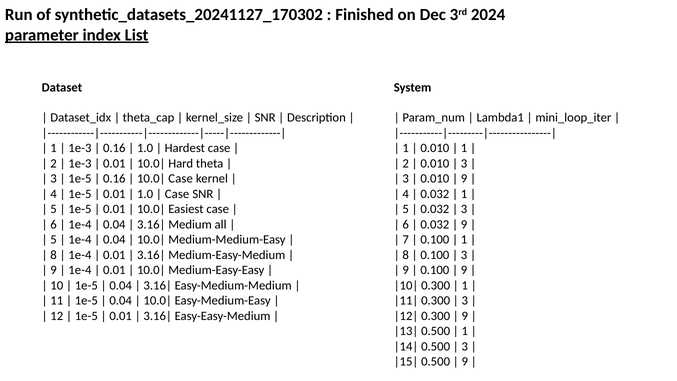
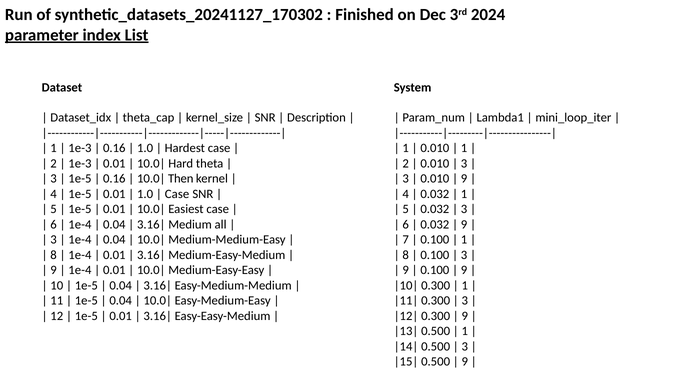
Case at (181, 179): Case -> Then
5 at (54, 240): 5 -> 3
